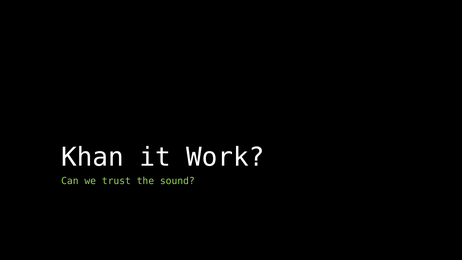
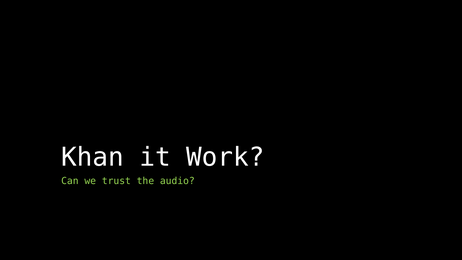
sound: sound -> audio
